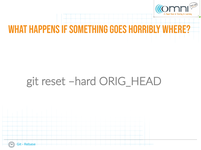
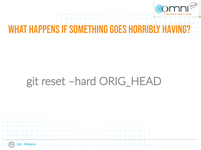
where: where -> having
